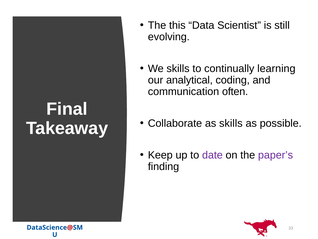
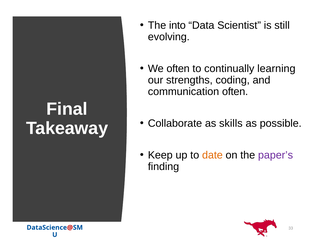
this: this -> into
We skills: skills -> often
analytical: analytical -> strengths
date colour: purple -> orange
